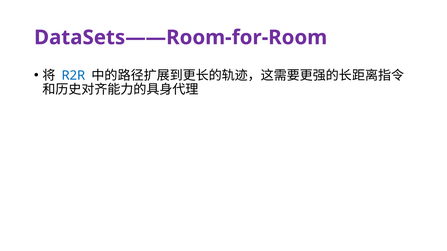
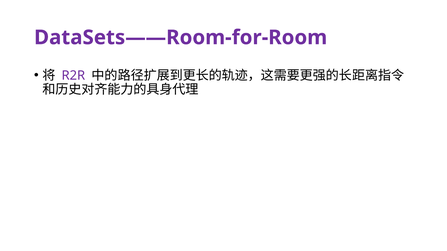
R2R colour: blue -> purple
